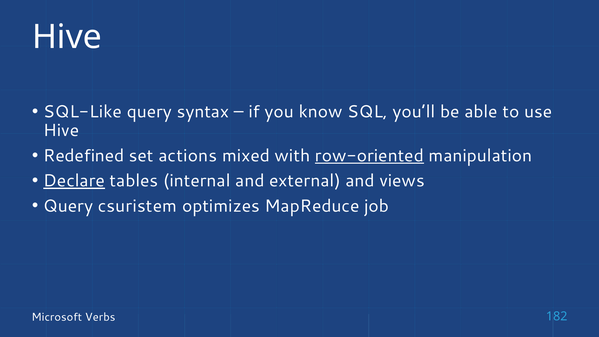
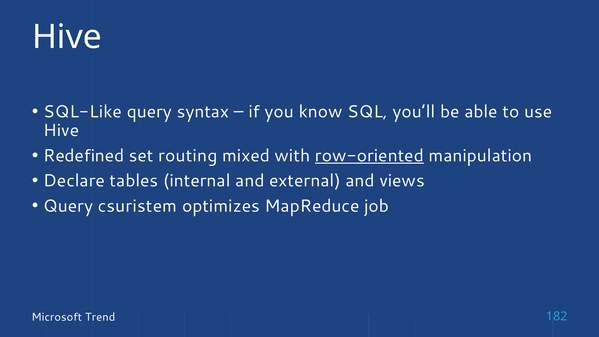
actions: actions -> routing
Declare underline: present -> none
Verbs: Verbs -> Trend
